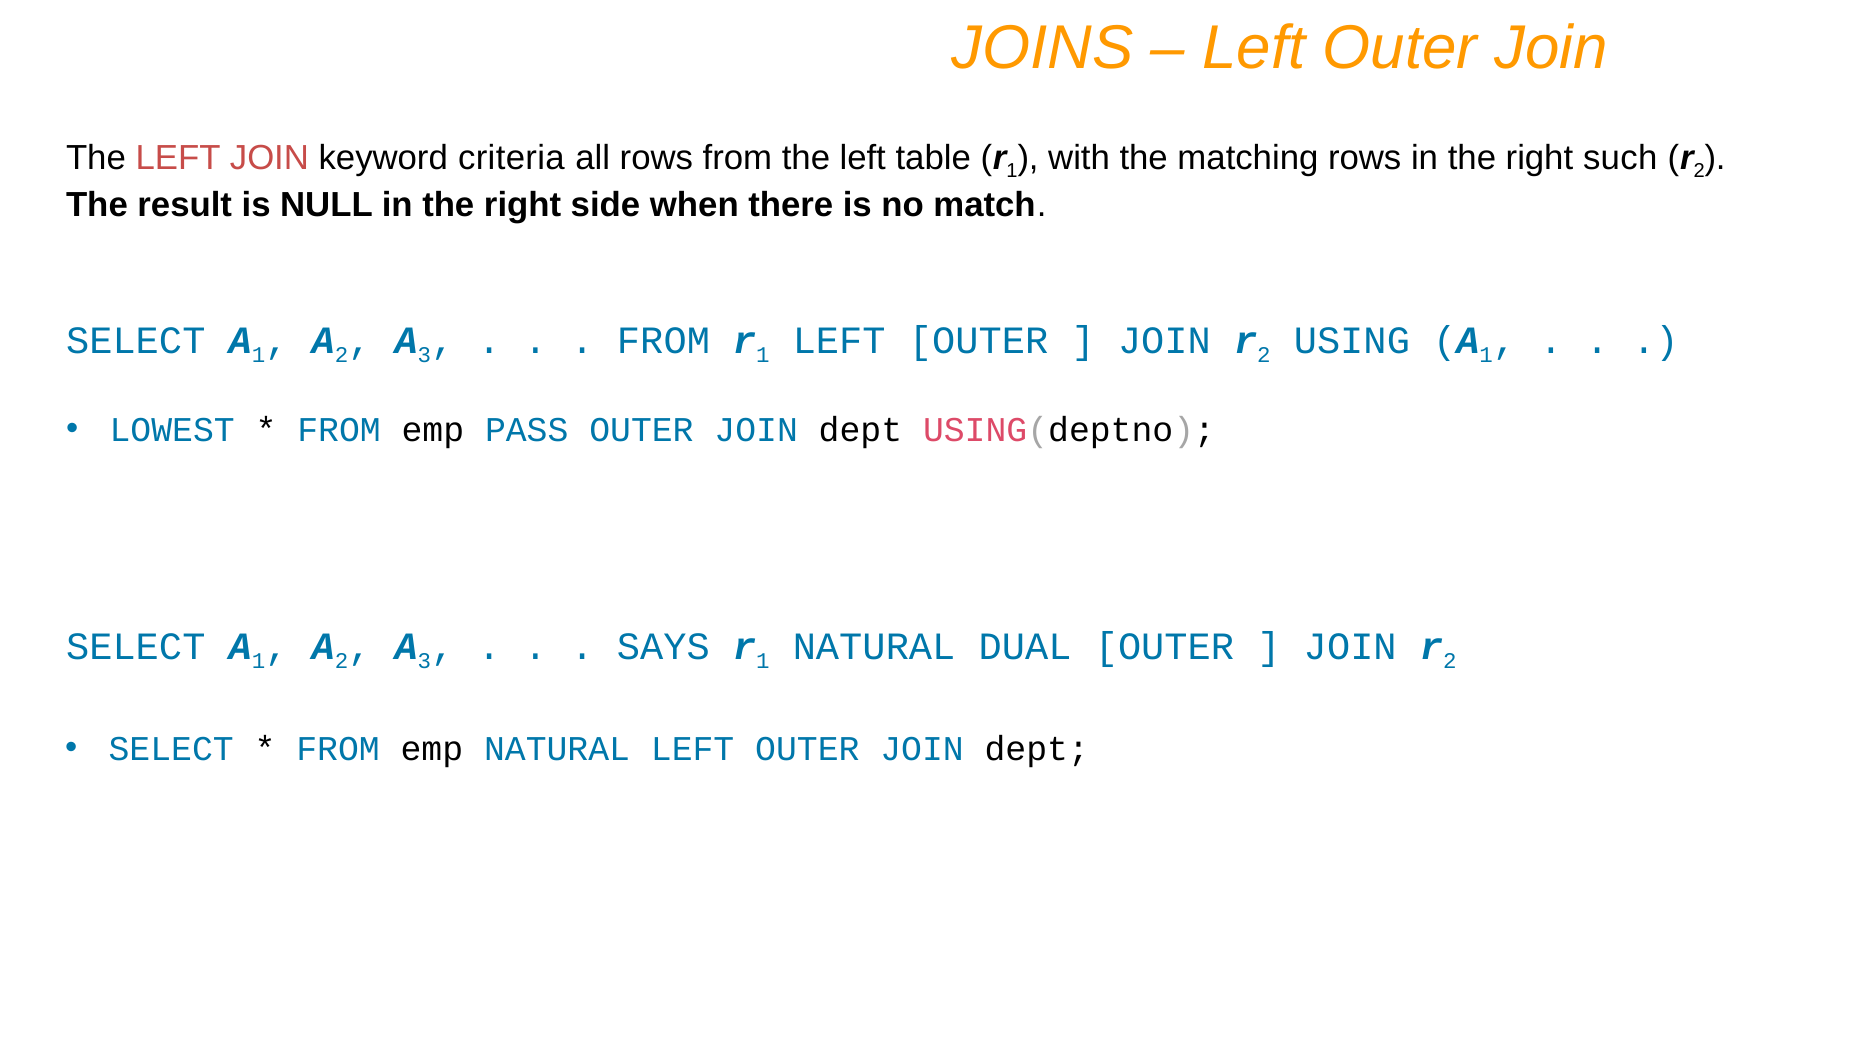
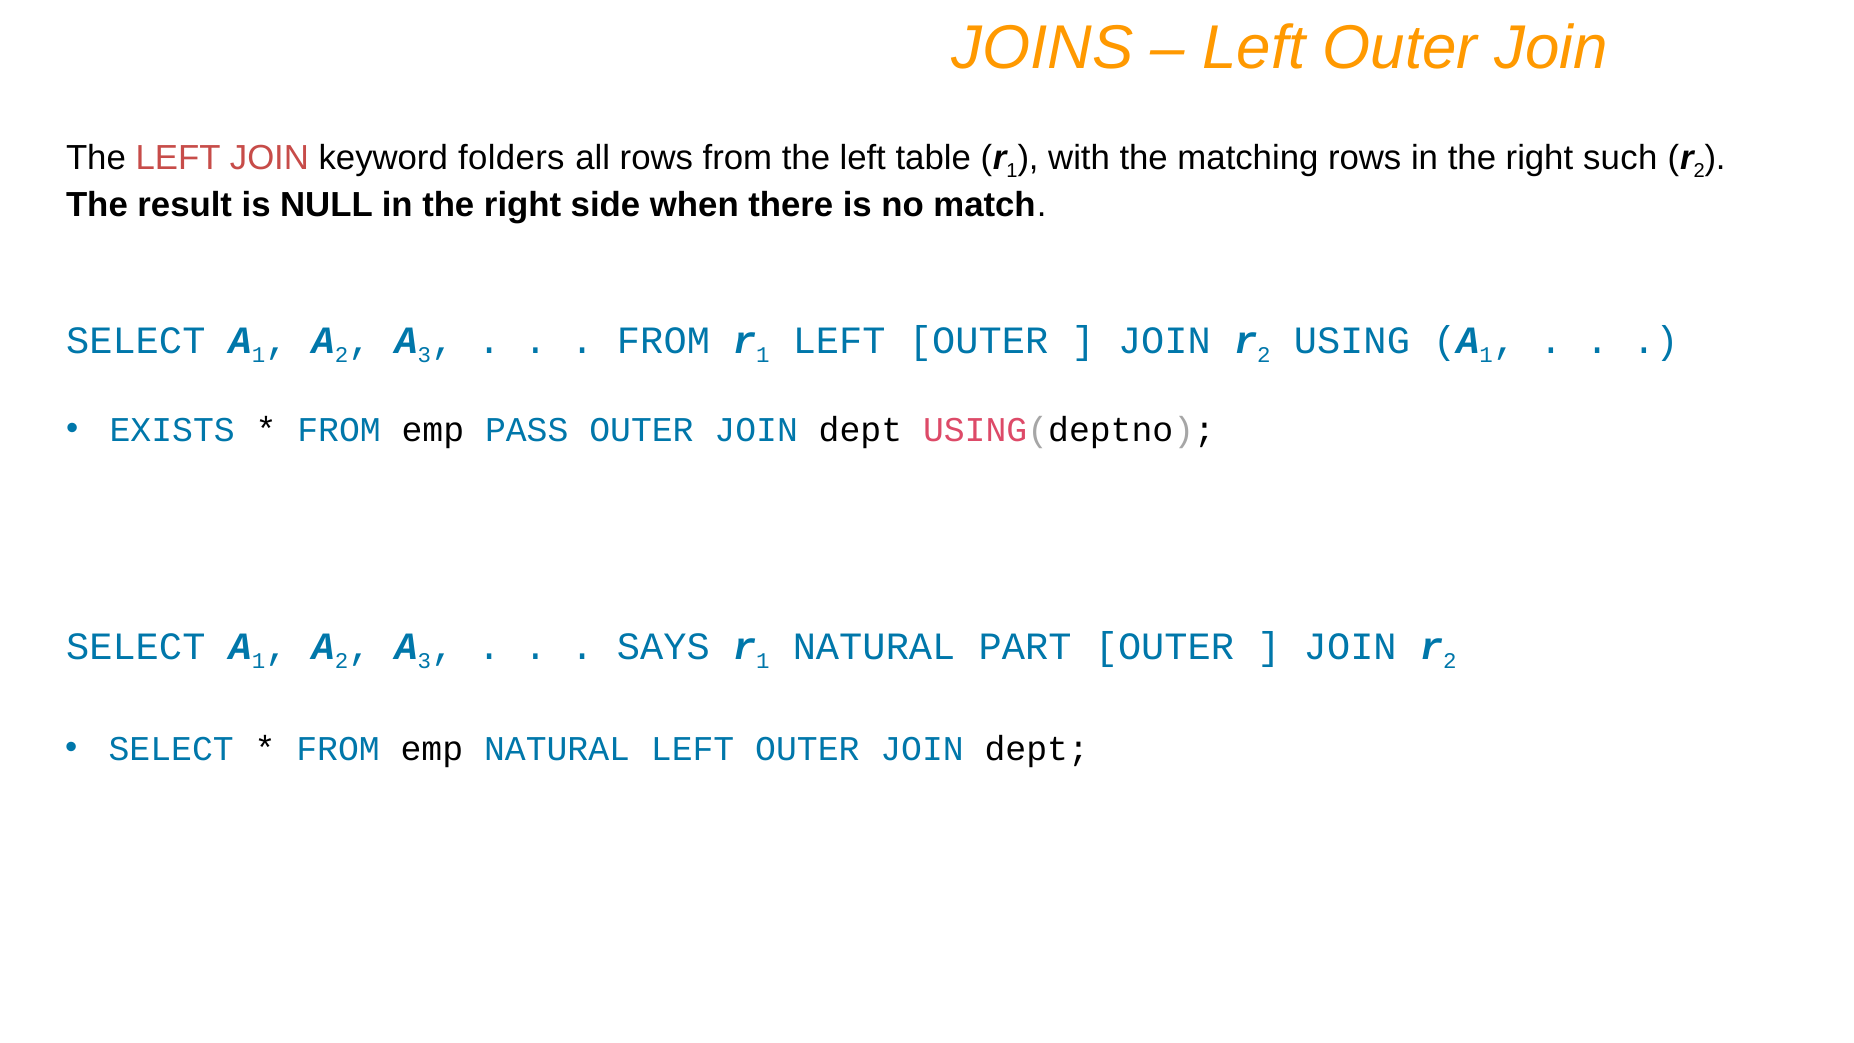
criteria: criteria -> folders
LOWEST: LOWEST -> EXISTS
DUAL: DUAL -> PART
